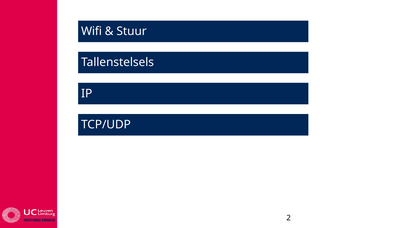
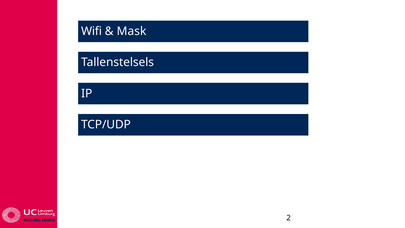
Stuur: Stuur -> Mask
